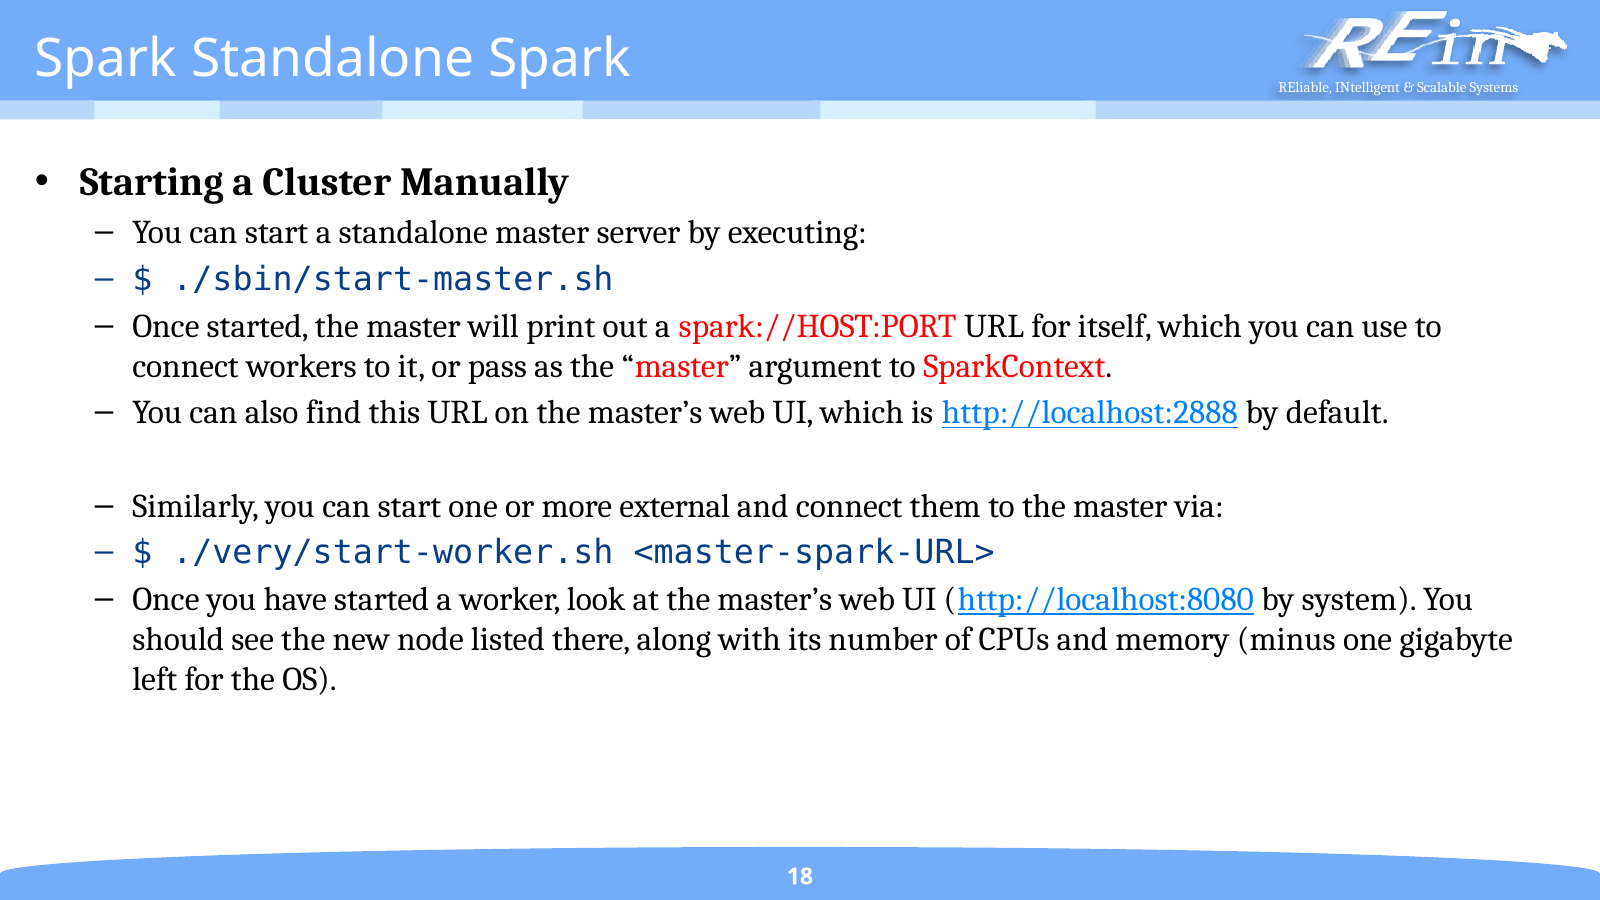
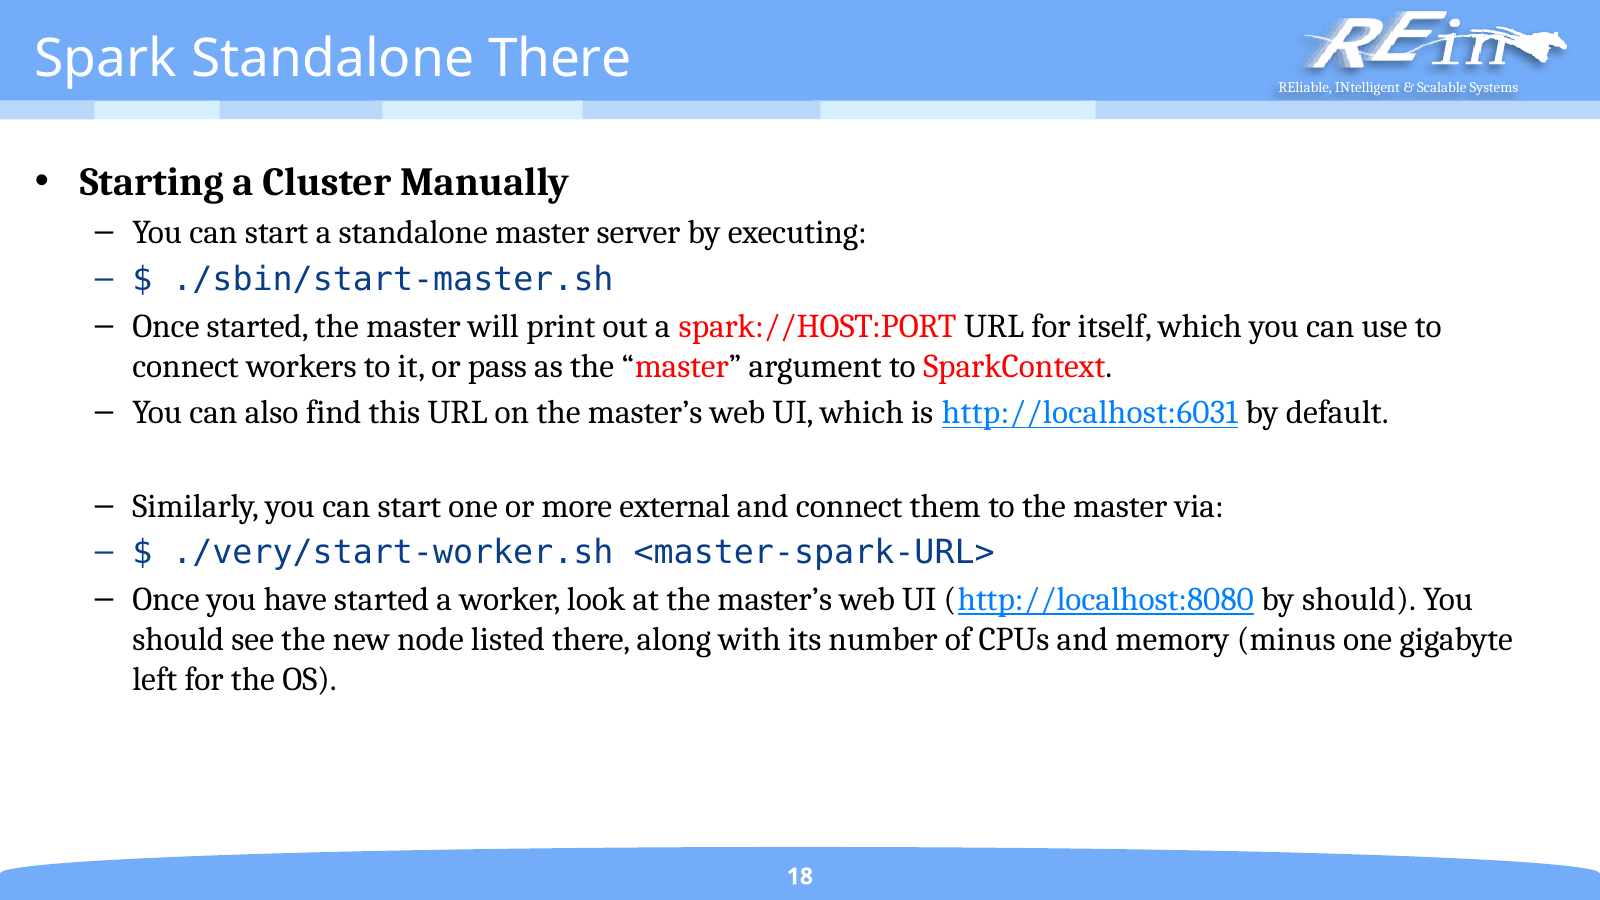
Standalone Spark: Spark -> There
http://localhost:2888: http://localhost:2888 -> http://localhost:6031
by system: system -> should
